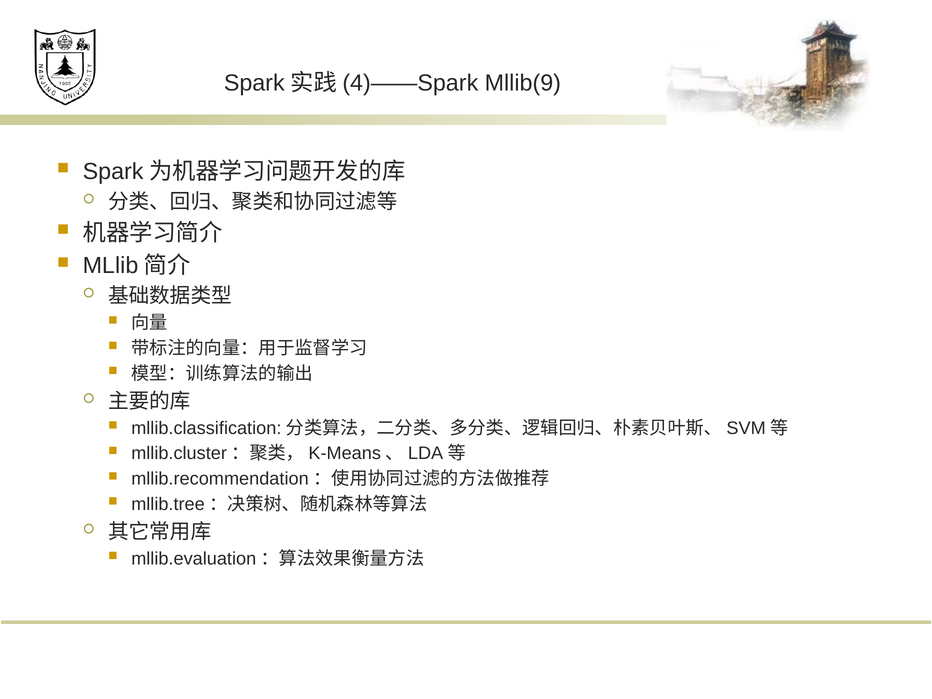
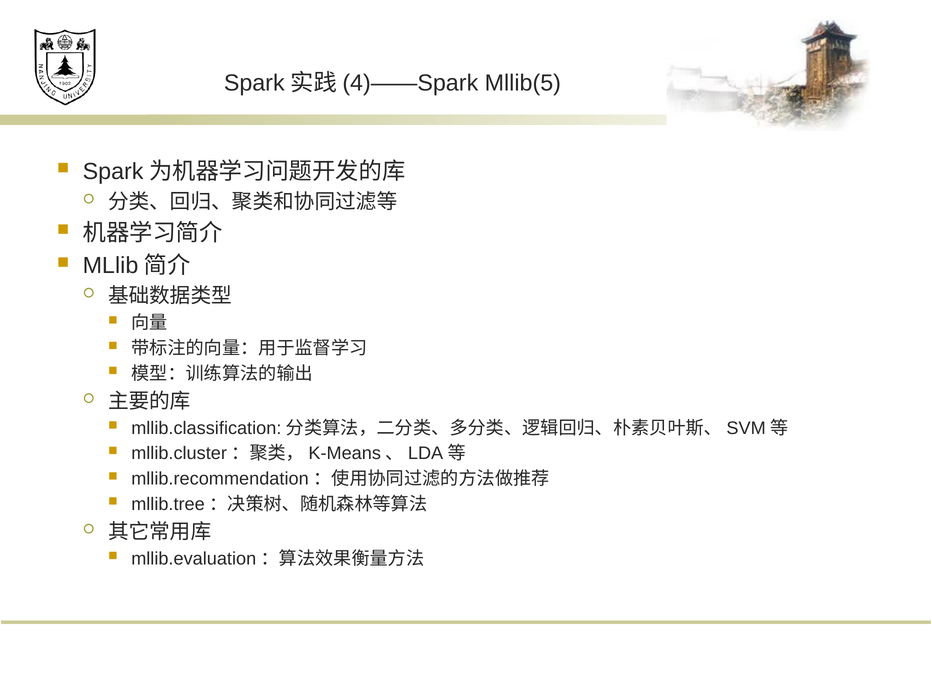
Mllib(9: Mllib(9 -> Mllib(5
